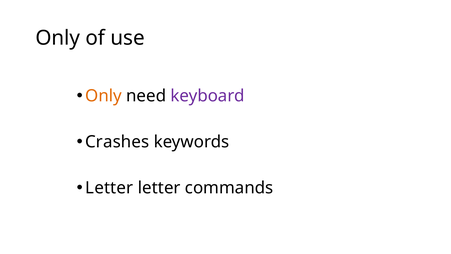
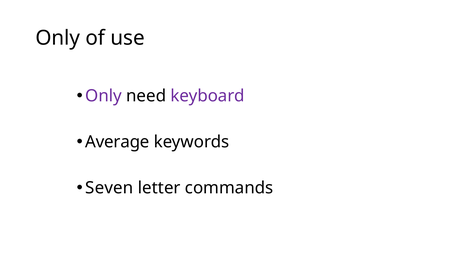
Only at (104, 96) colour: orange -> purple
Crashes: Crashes -> Average
Letter at (109, 188): Letter -> Seven
